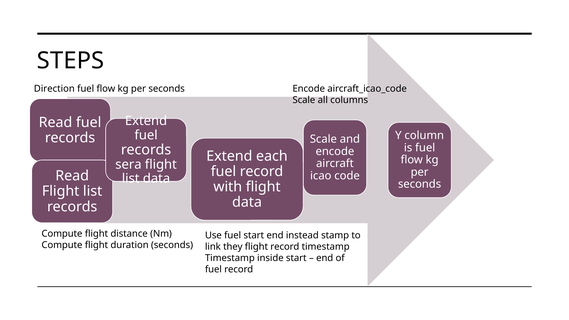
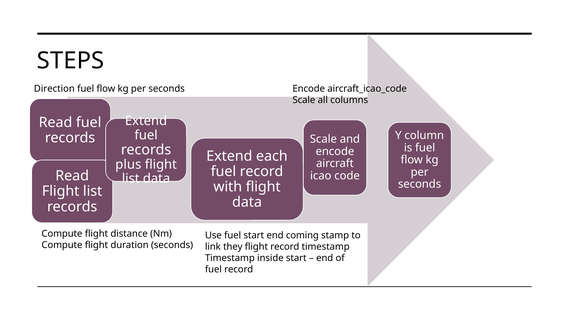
sera: sera -> plus
instead: instead -> coming
